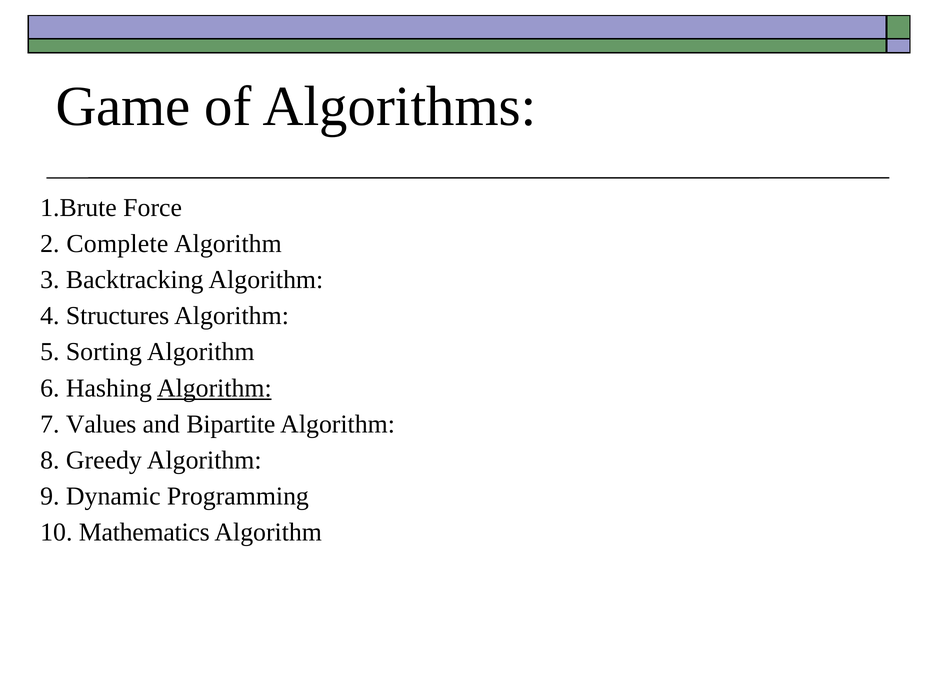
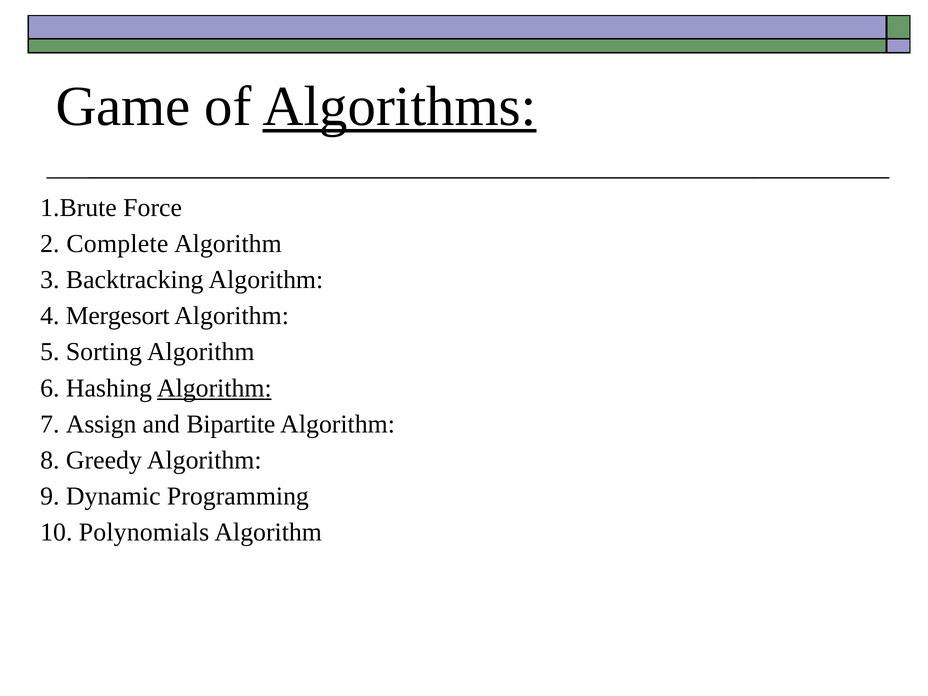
Algorithms underline: none -> present
Structures: Structures -> Mergesort
Values: Values -> Assign
Mathematics: Mathematics -> Polynomials
